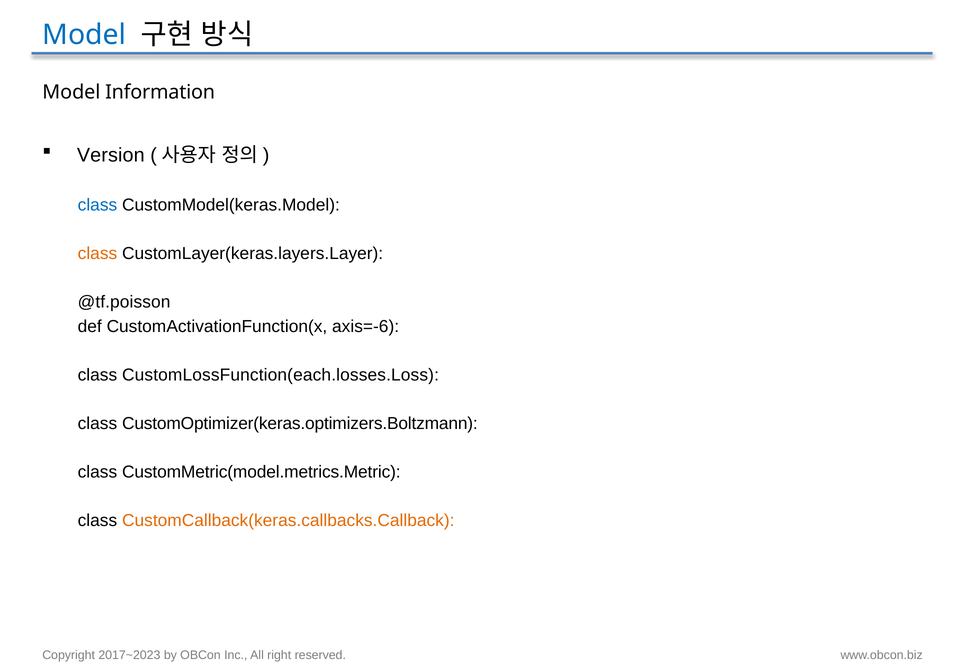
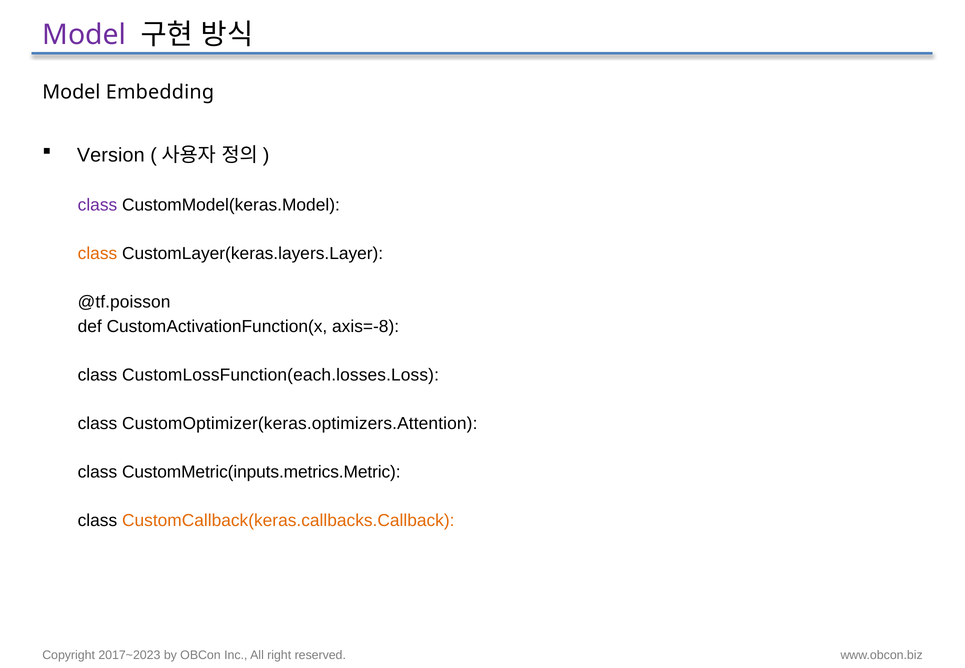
Model at (84, 35) colour: blue -> purple
Information: Information -> Embedding
class at (97, 205) colour: blue -> purple
axis=-6: axis=-6 -> axis=-8
CustomOptimizer(keras.optimizers.Boltzmann: CustomOptimizer(keras.optimizers.Boltzmann -> CustomOptimizer(keras.optimizers.Attention
CustomMetric(model.metrics.Metric: CustomMetric(model.metrics.Metric -> CustomMetric(inputs.metrics.Metric
